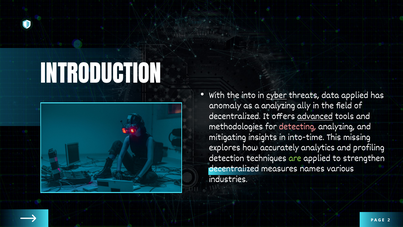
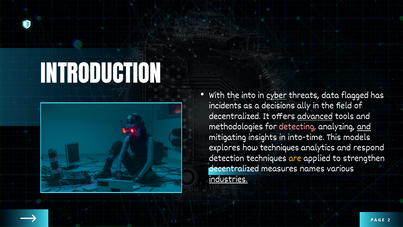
data applied: applied -> flagged
anomaly: anomaly -> incidents
a analyzing: analyzing -> decisions
and at (364, 126) underline: none -> present
missing: missing -> models
how accurately: accurately -> techniques
profiling: profiling -> respond
are colour: light green -> yellow
industries underline: none -> present
